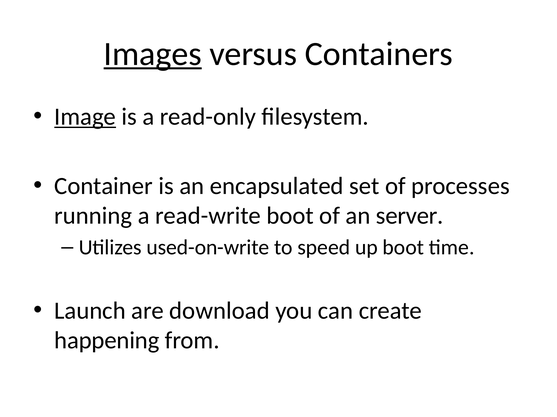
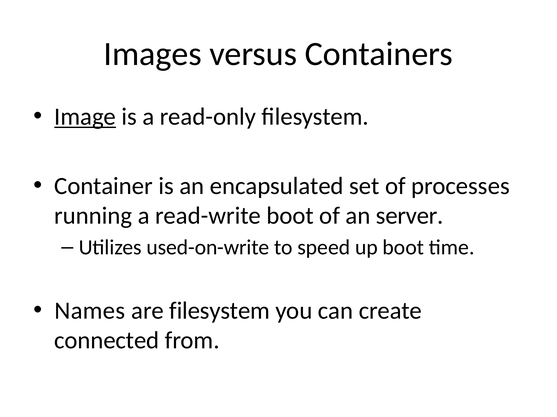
Images underline: present -> none
Launch: Launch -> Names
are download: download -> filesystem
happening: happening -> connected
